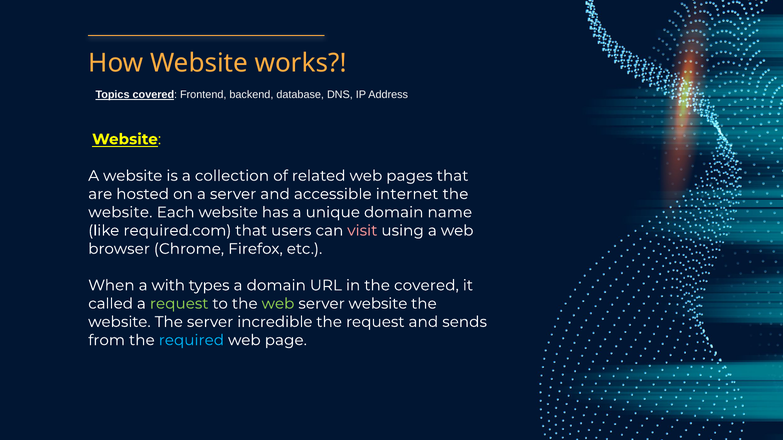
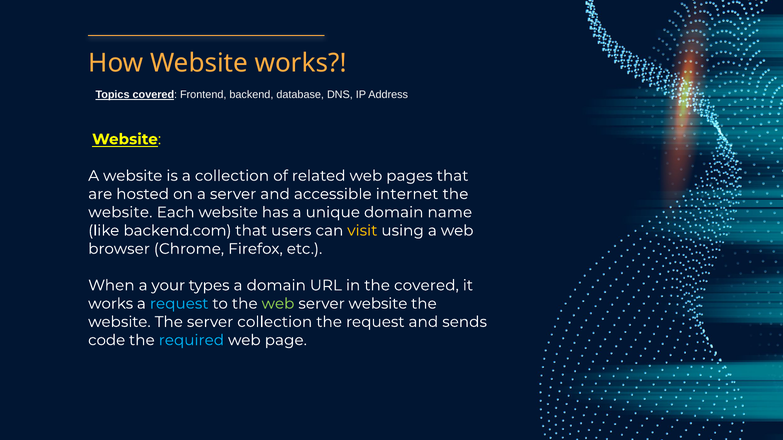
required.com: required.com -> backend.com
visit colour: pink -> yellow
with: with -> your
called at (111, 304): called -> works
request at (179, 304) colour: light green -> light blue
server incredible: incredible -> collection
from: from -> code
